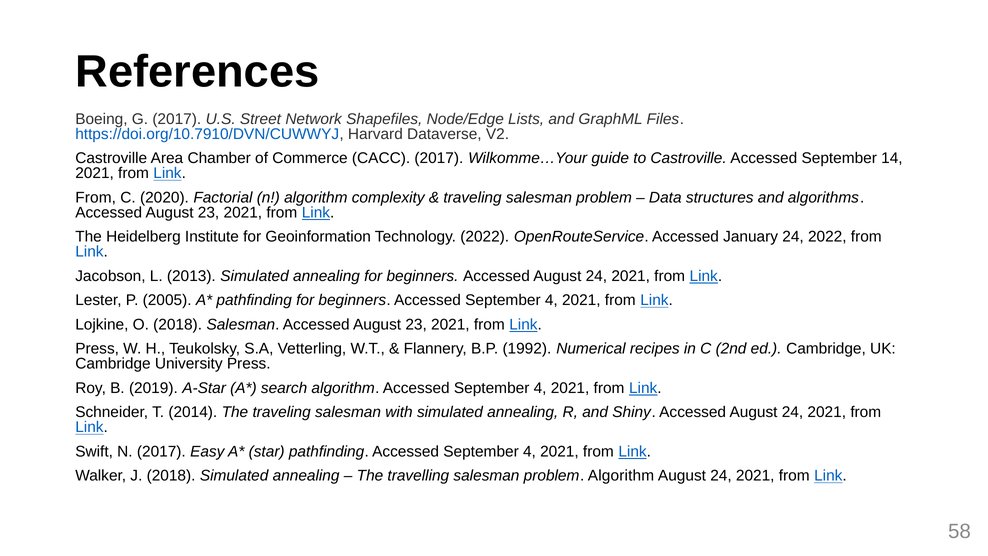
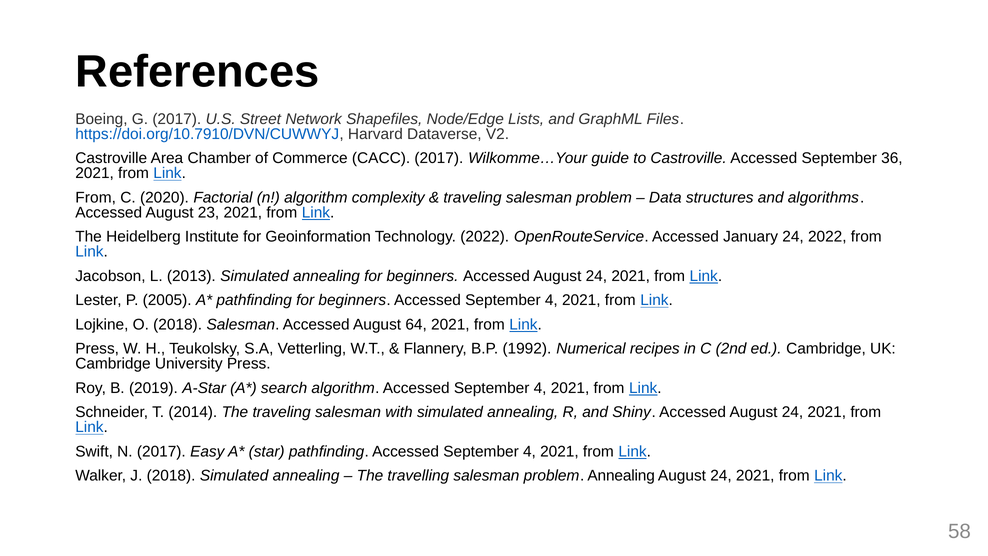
14: 14 -> 36
Salesman Accessed August 23: 23 -> 64
problem Algorithm: Algorithm -> Annealing
